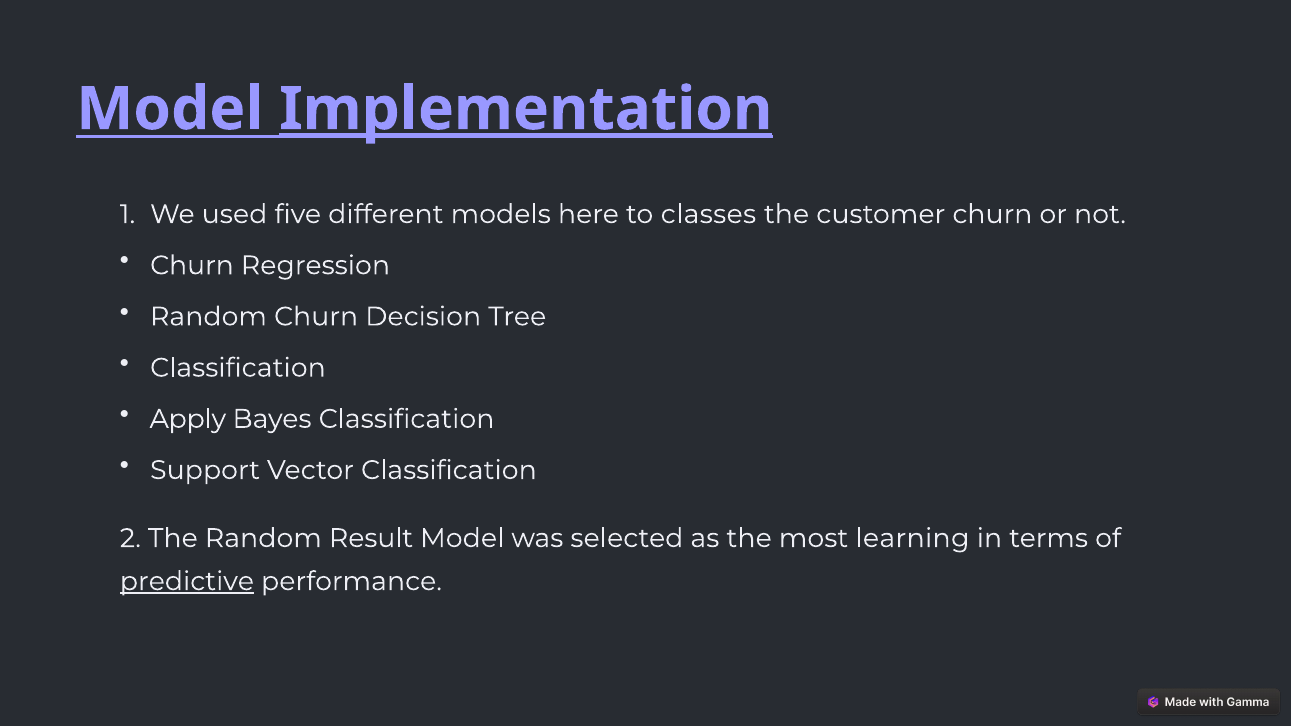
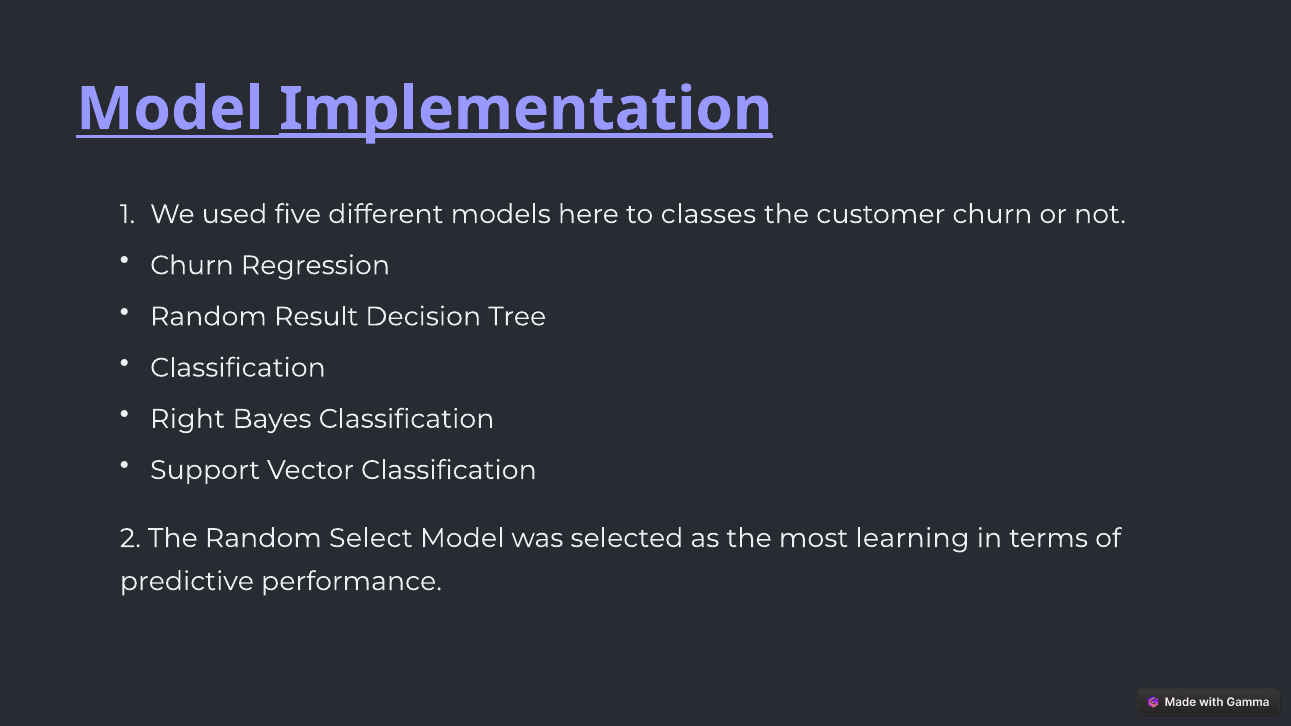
Random Churn: Churn -> Result
Apply: Apply -> Right
Result: Result -> Select
predictive underline: present -> none
